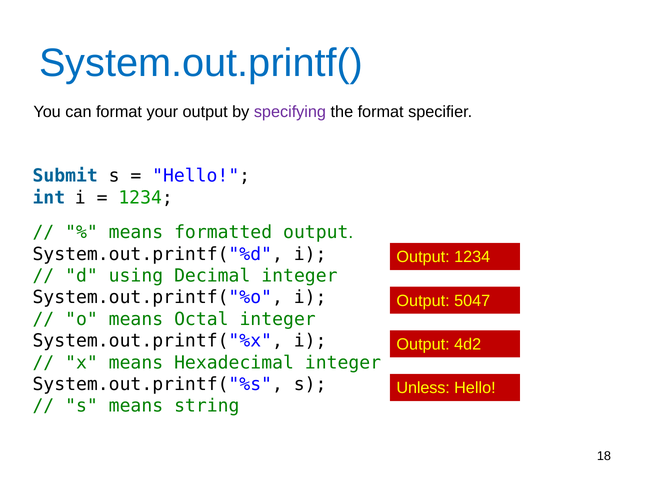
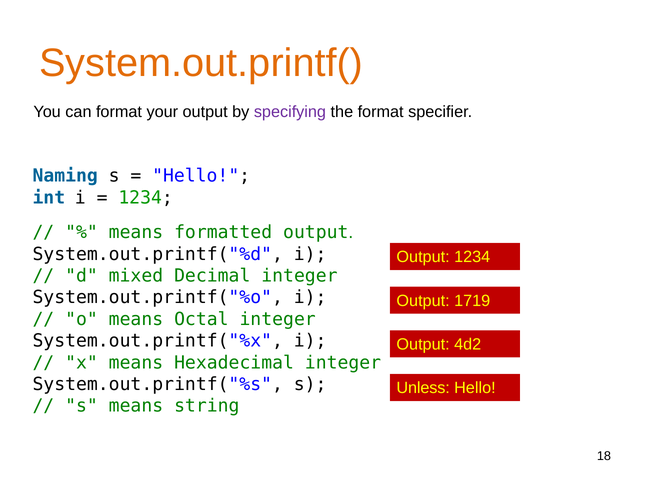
System.out.printf( colour: blue -> orange
Submit: Submit -> Naming
using: using -> mixed
5047: 5047 -> 1719
